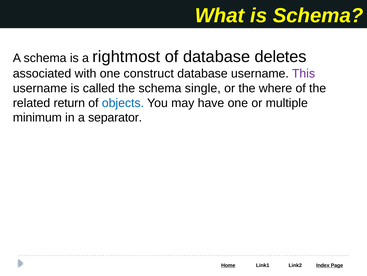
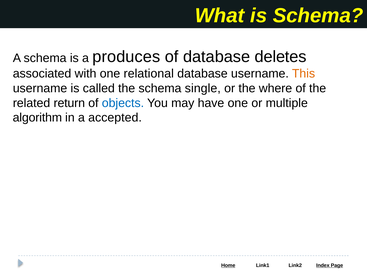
rightmost: rightmost -> produces
construct: construct -> relational
This colour: purple -> orange
minimum: minimum -> algorithm
separator: separator -> accepted
